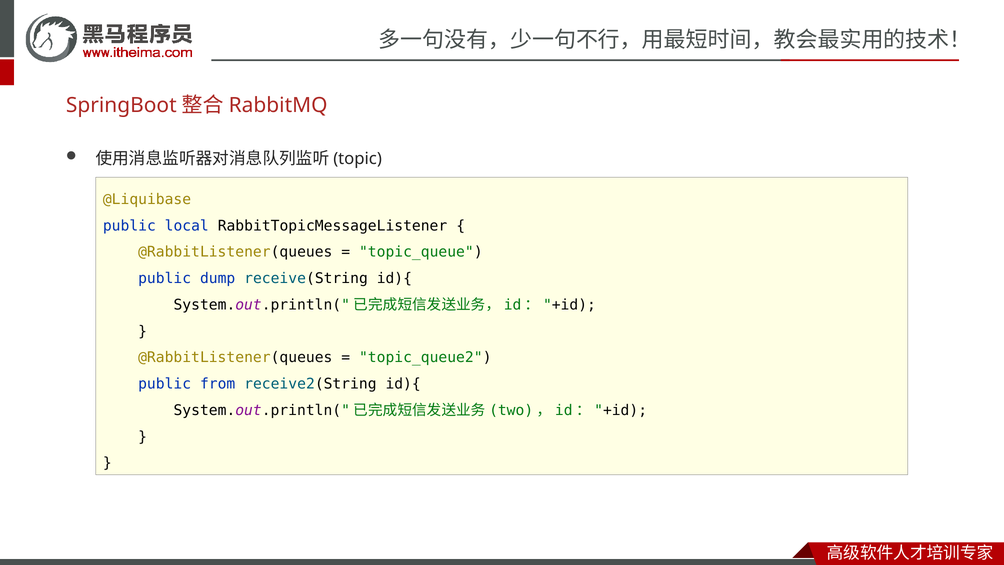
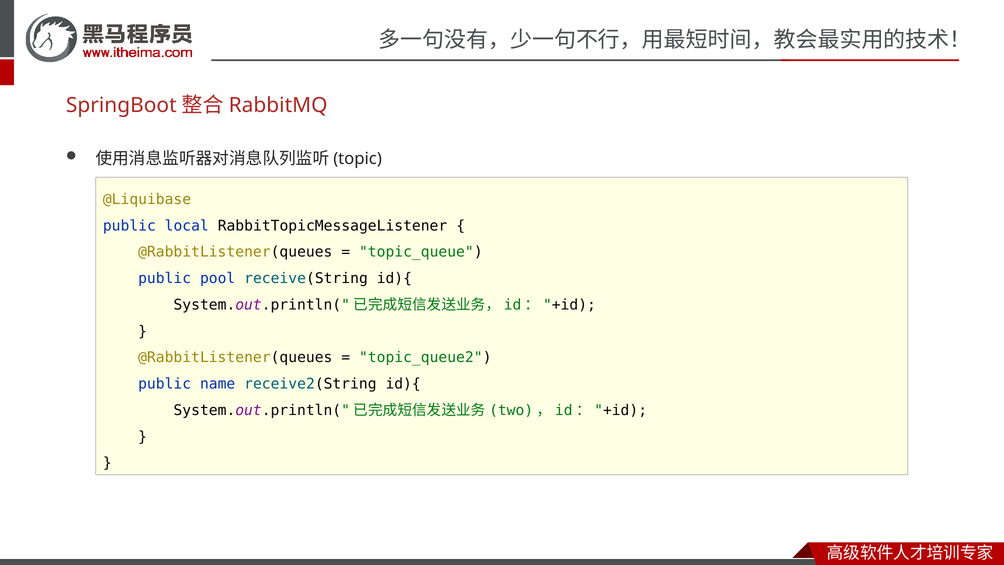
dump: dump -> pool
from: from -> name
